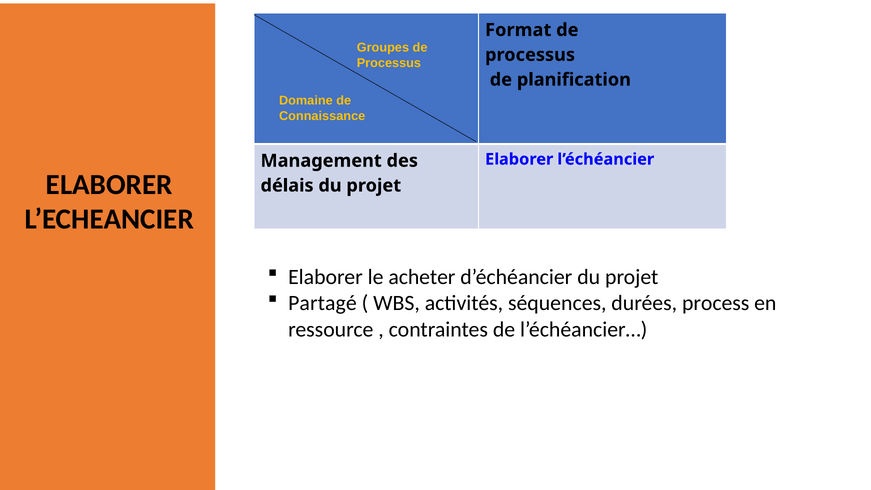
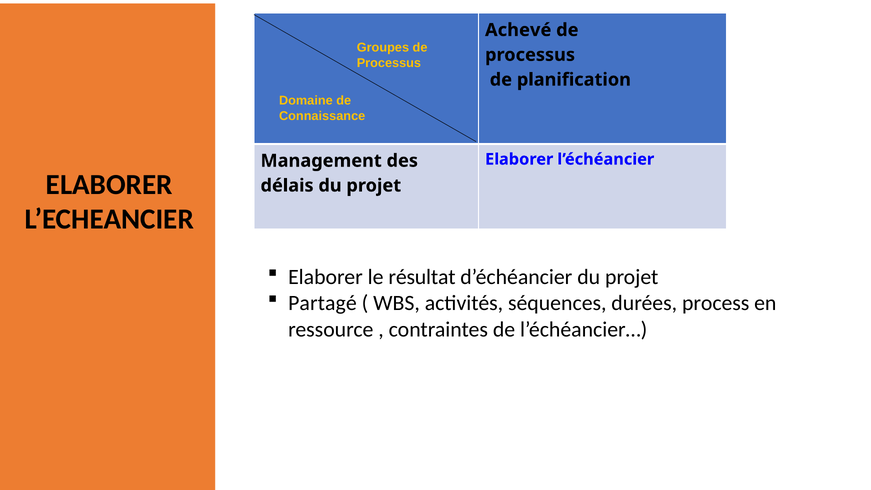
Format: Format -> Achevé
acheter: acheter -> résultat
